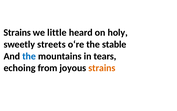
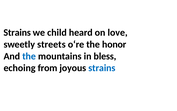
little: little -> child
holy: holy -> love
stable: stable -> honor
tears: tears -> bless
strains at (102, 68) colour: orange -> blue
